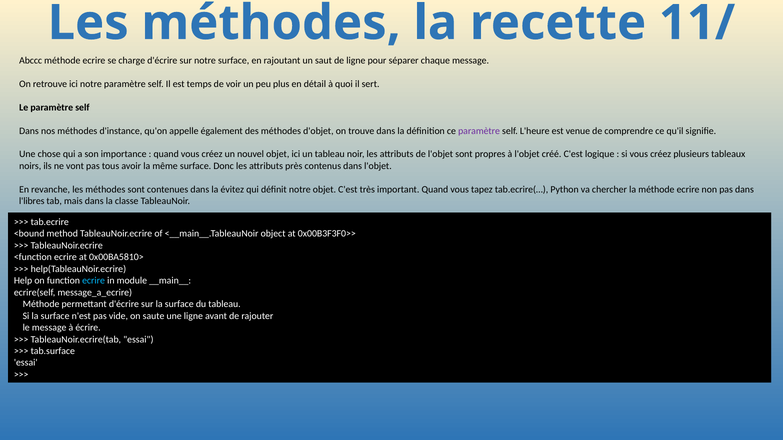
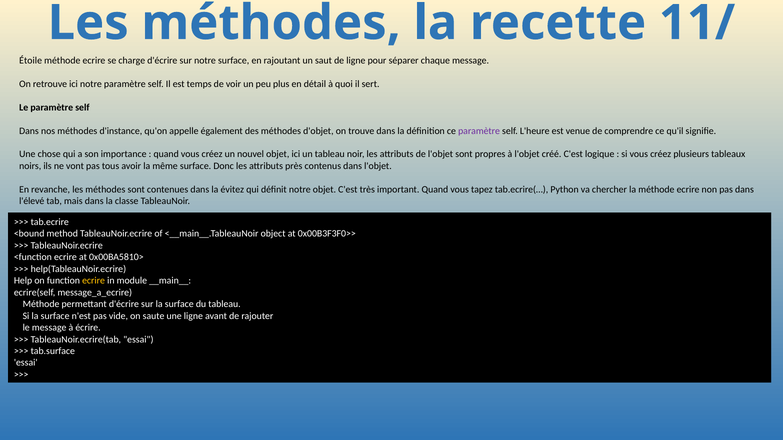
Abccc: Abccc -> Étoile
l'libres: l'libres -> l'élevé
ecrire at (94, 281) colour: light blue -> yellow
